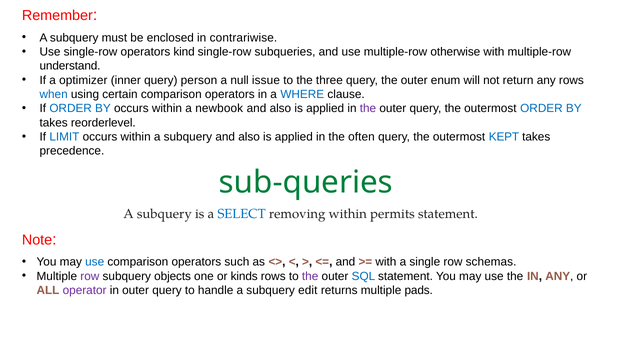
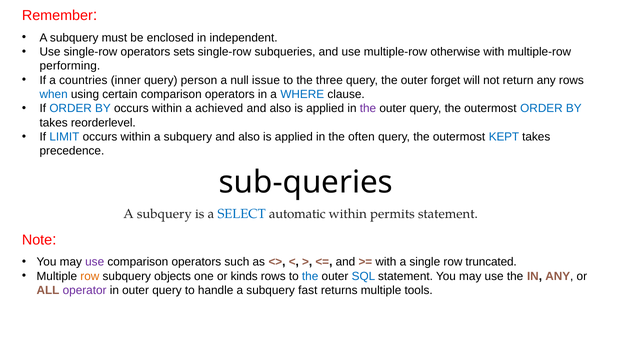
contrariwise: contrariwise -> independent
kind: kind -> sets
understand: understand -> performing
optimizer: optimizer -> countries
enum: enum -> forget
newbook: newbook -> achieved
sub-queries colour: green -> black
removing: removing -> automatic
use at (95, 261) colour: blue -> purple
schemas: schemas -> truncated
row at (90, 276) colour: purple -> orange
the at (310, 276) colour: purple -> blue
edit: edit -> fast
pads: pads -> tools
